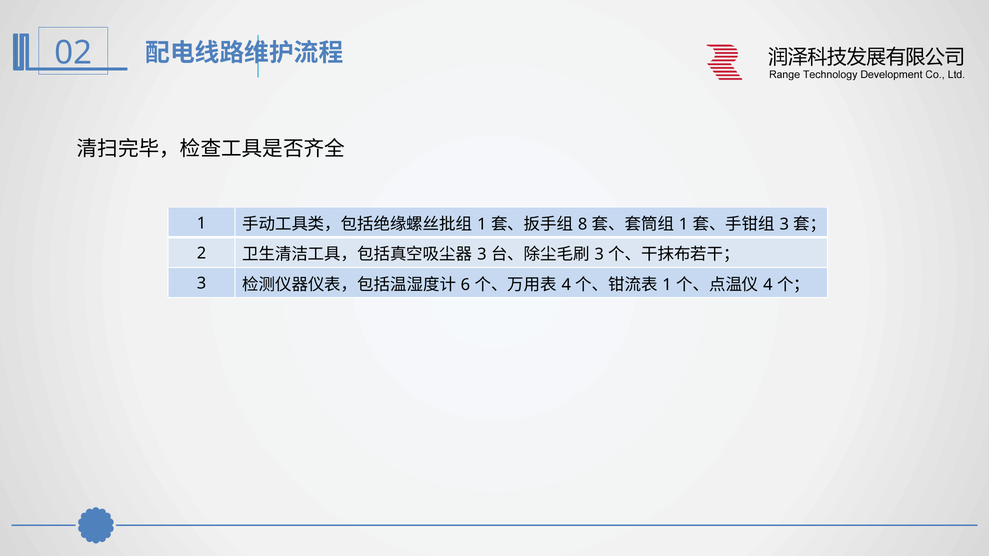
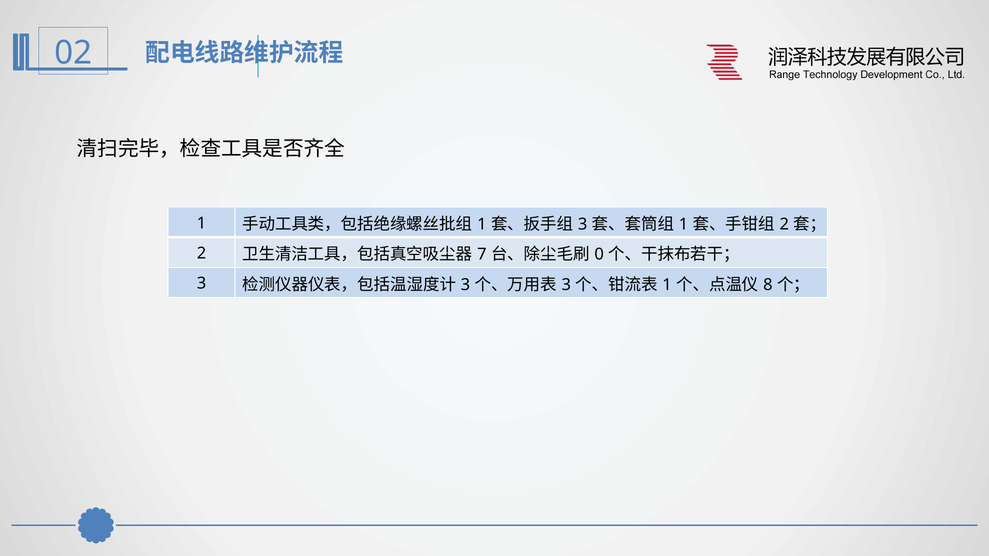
8 at (583, 225): 8 -> 3
3 at (784, 225): 3 -> 2
3 at (482, 255): 3 -> 7
3 at (599, 255): 3 -> 0
6 at (465, 285): 6 -> 3
4 at (566, 285): 4 -> 3
4 at (768, 285): 4 -> 8
